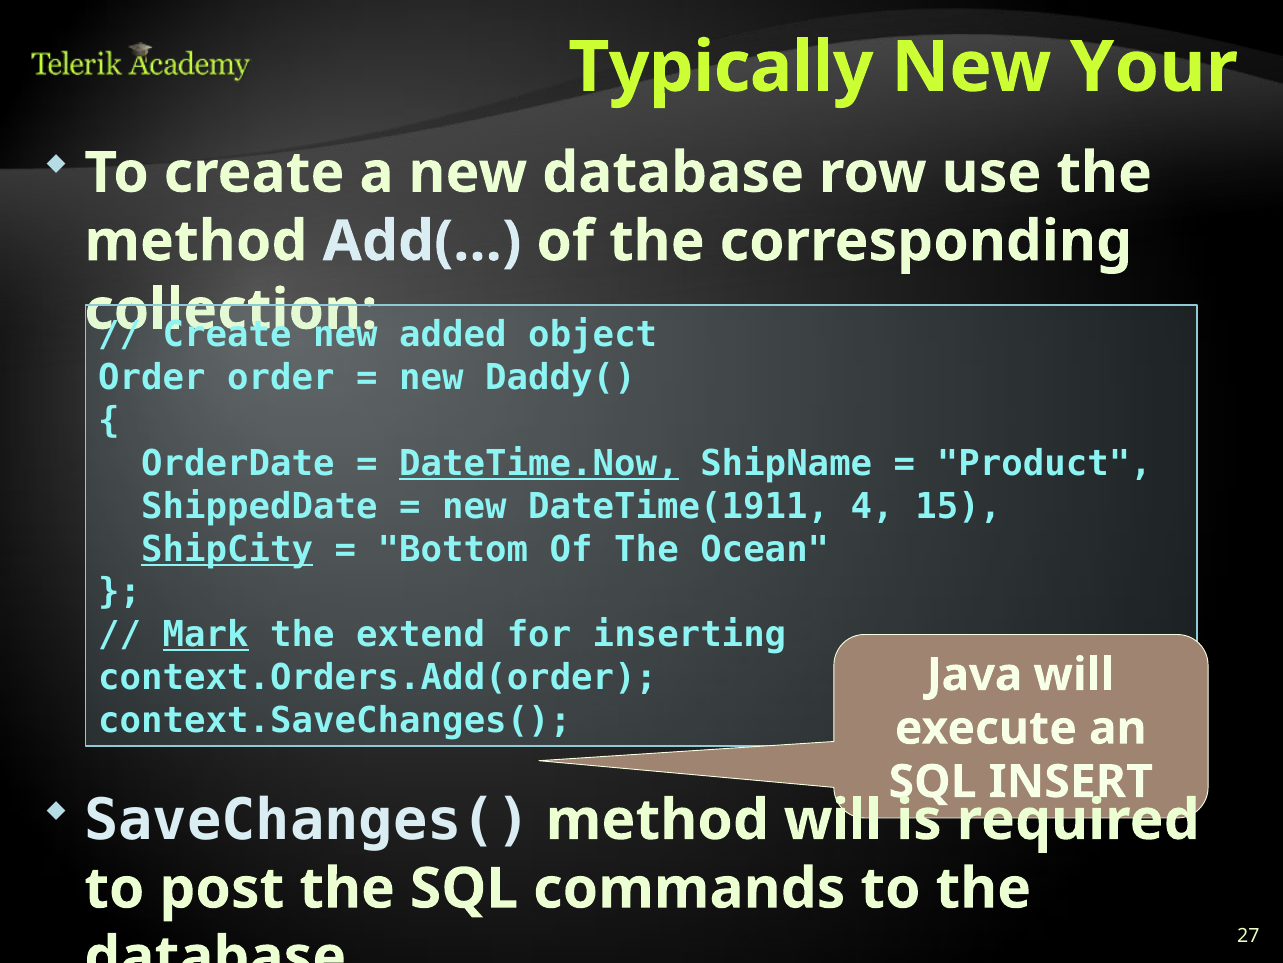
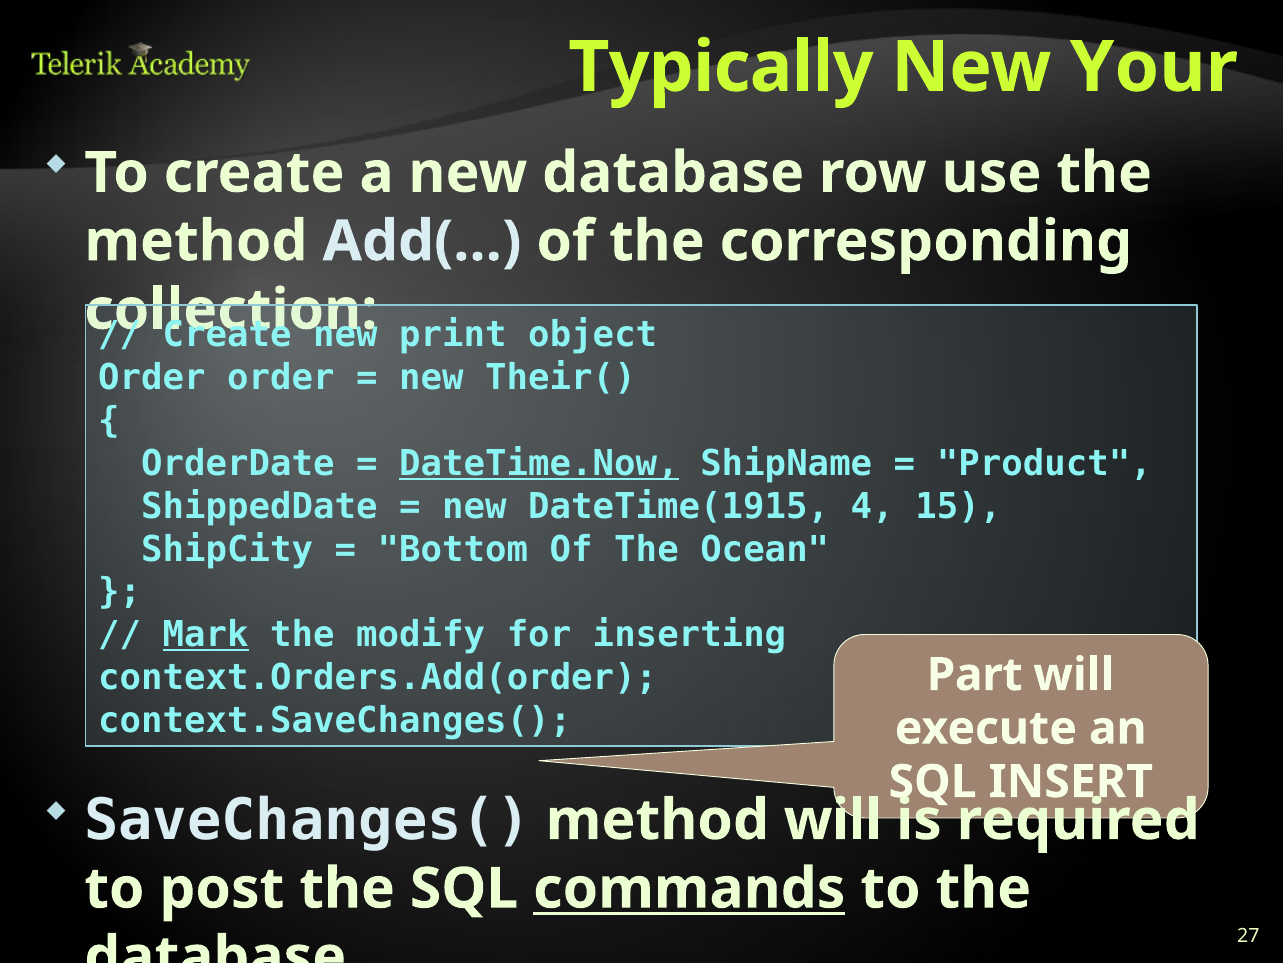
added: added -> print
Daddy(: Daddy( -> Their(
DateTime(1911: DateTime(1911 -> DateTime(1915
ShipCity underline: present -> none
extend: extend -> modify
Java: Java -> Part
commands underline: none -> present
